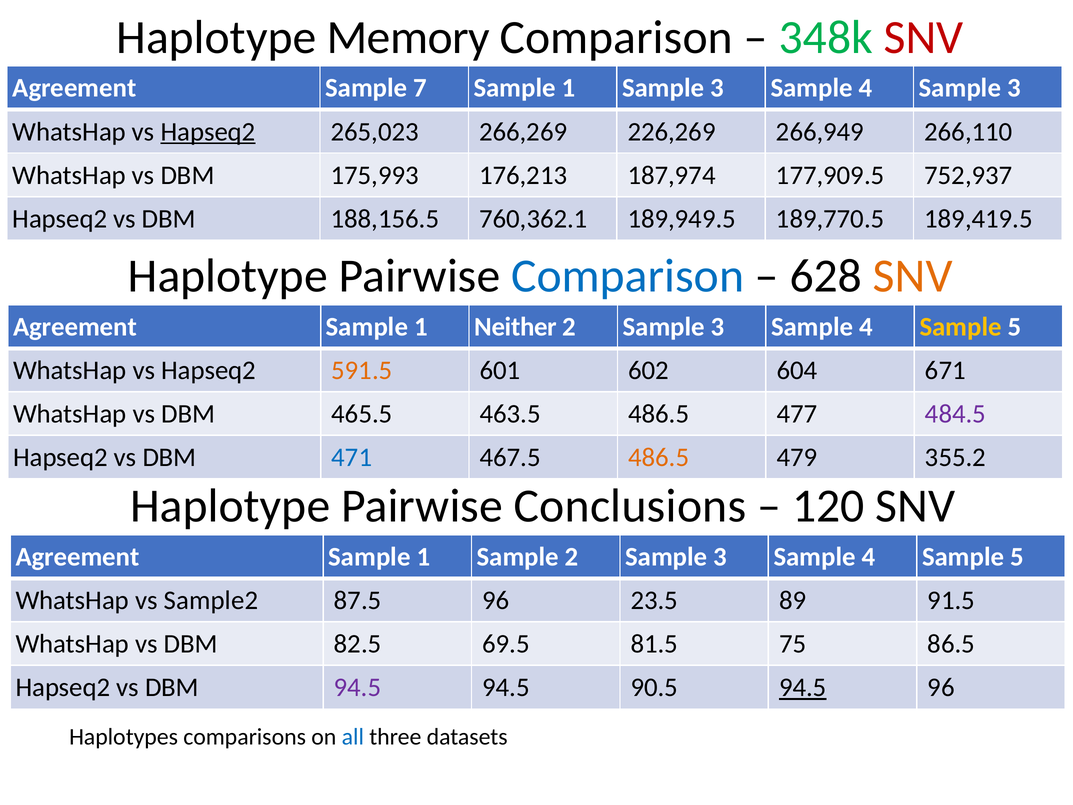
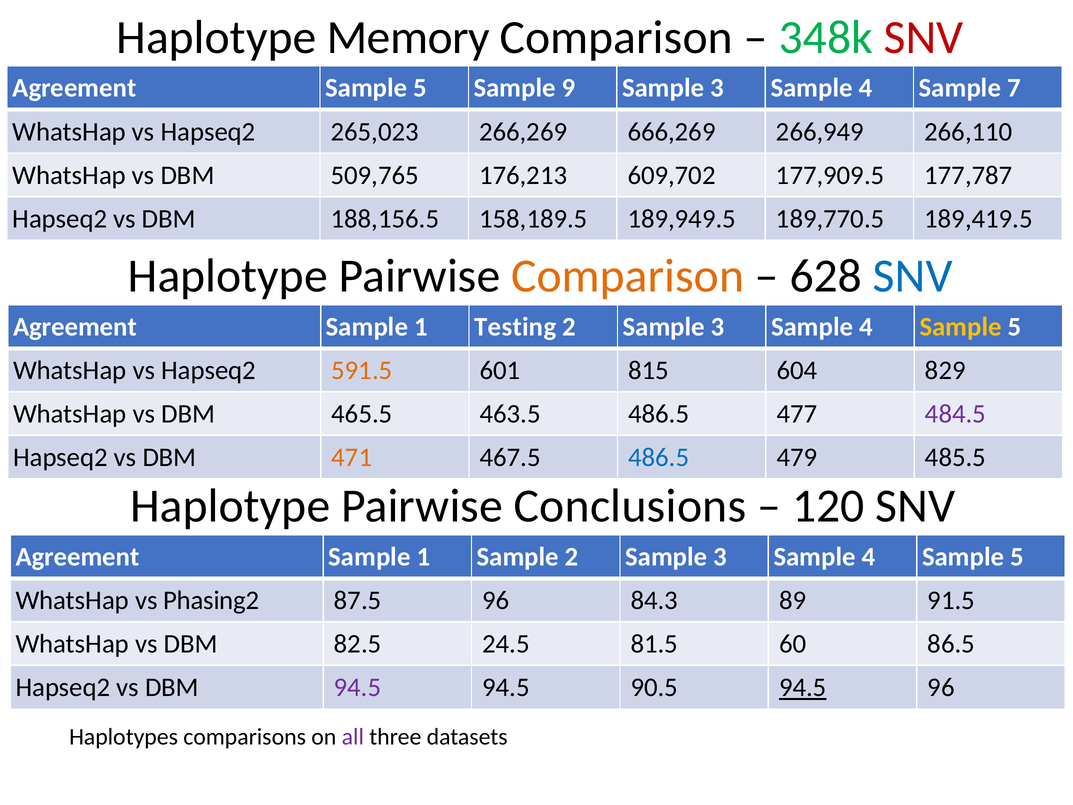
Agreement Sample 7: 7 -> 5
1 at (569, 88): 1 -> 9
4 Sample 3: 3 -> 7
Hapseq2 at (208, 132) underline: present -> none
226,269: 226,269 -> 666,269
175,993: 175,993 -> 509,765
187,974: 187,974 -> 609,702
752,937: 752,937 -> 177,787
760,362.1: 760,362.1 -> 158,189.5
Comparison at (628, 276) colour: blue -> orange
SNV at (913, 276) colour: orange -> blue
Neither: Neither -> Testing
602: 602 -> 815
671: 671 -> 829
471 colour: blue -> orange
486.5 at (659, 457) colour: orange -> blue
355.2: 355.2 -> 485.5
Sample2: Sample2 -> Phasing2
23.5: 23.5 -> 84.3
69.5: 69.5 -> 24.5
75: 75 -> 60
all colour: blue -> purple
